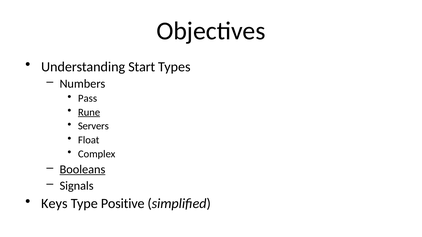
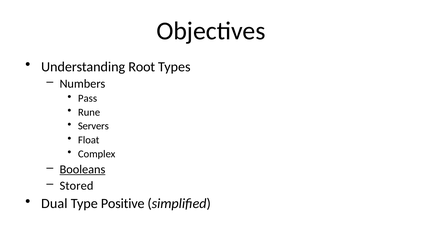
Start: Start -> Root
Rune underline: present -> none
Signals: Signals -> Stored
Keys: Keys -> Dual
